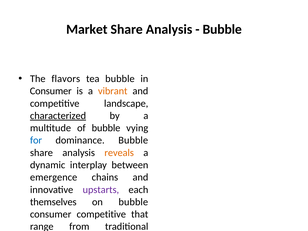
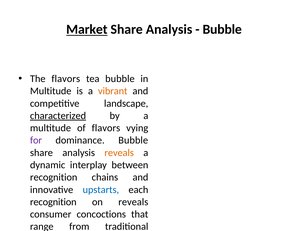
Market at (87, 29) underline: none -> present
Consumer at (51, 91): Consumer -> Multitude
of bubble: bubble -> flavors
for colour: blue -> purple
emergence at (54, 177): emergence -> recognition
upstarts colour: purple -> blue
themselves at (53, 202): themselves -> recognition
on bubble: bubble -> reveals
consumer competitive: competitive -> concoctions
